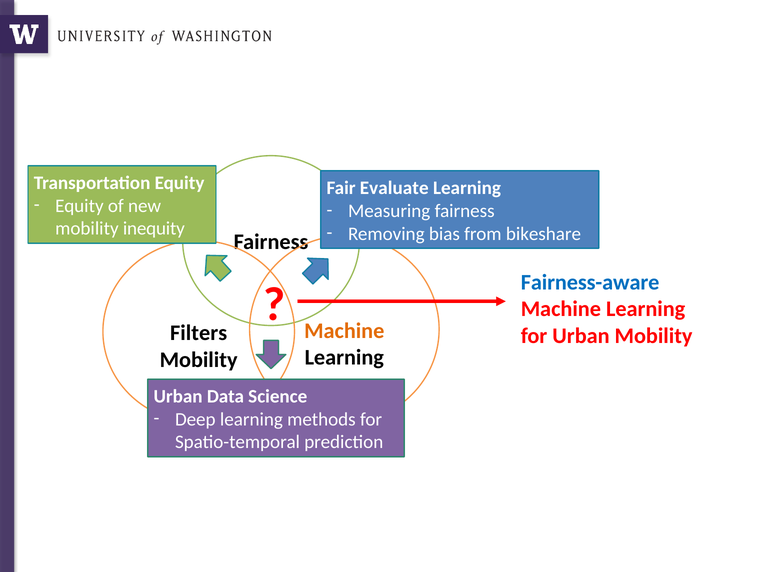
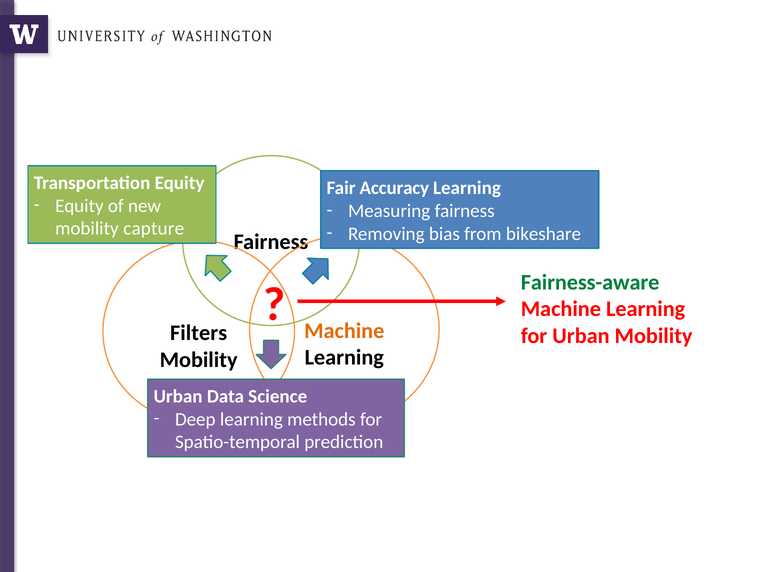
Evaluate: Evaluate -> Accuracy
inequity: inequity -> capture
Fairness-aware colour: blue -> green
